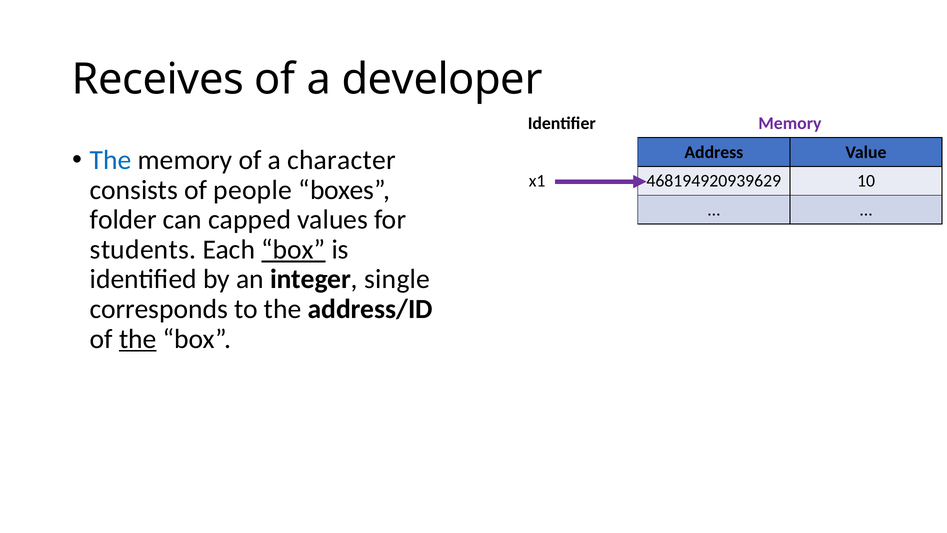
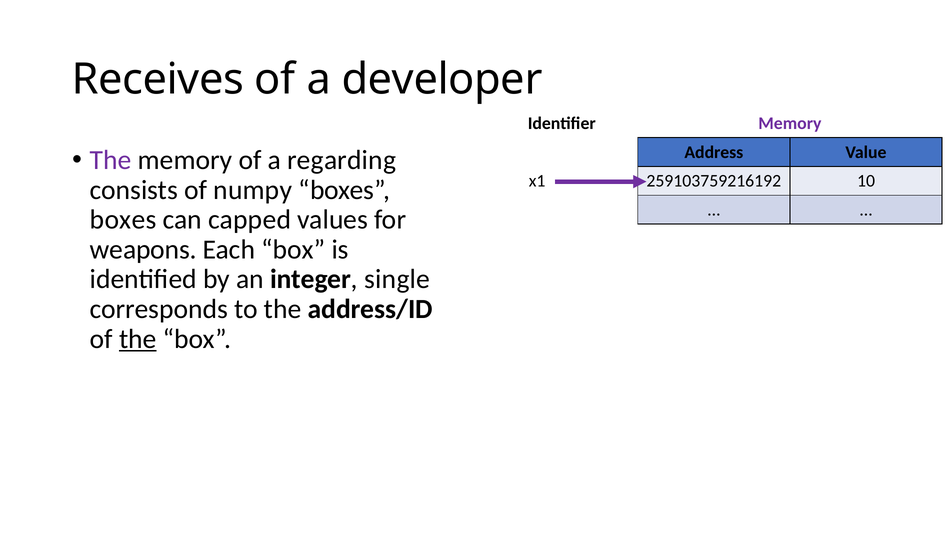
The at (111, 160) colour: blue -> purple
character: character -> regarding
468194920939629: 468194920939629 -> 259103759216192
people: people -> numpy
folder at (123, 220): folder -> boxes
students: students -> weapons
box at (293, 249) underline: present -> none
